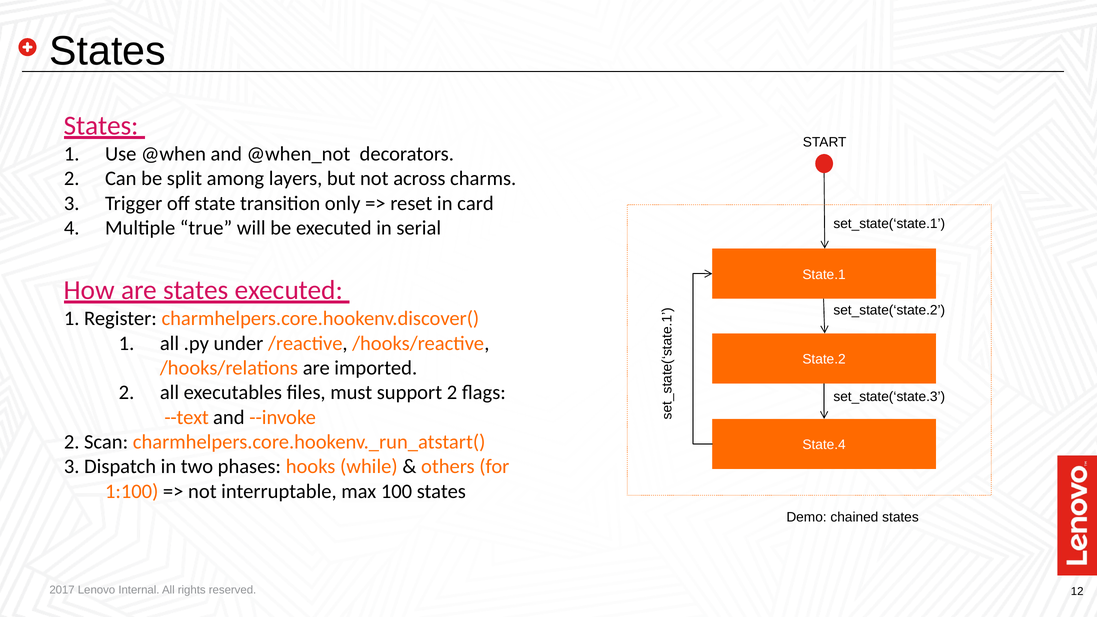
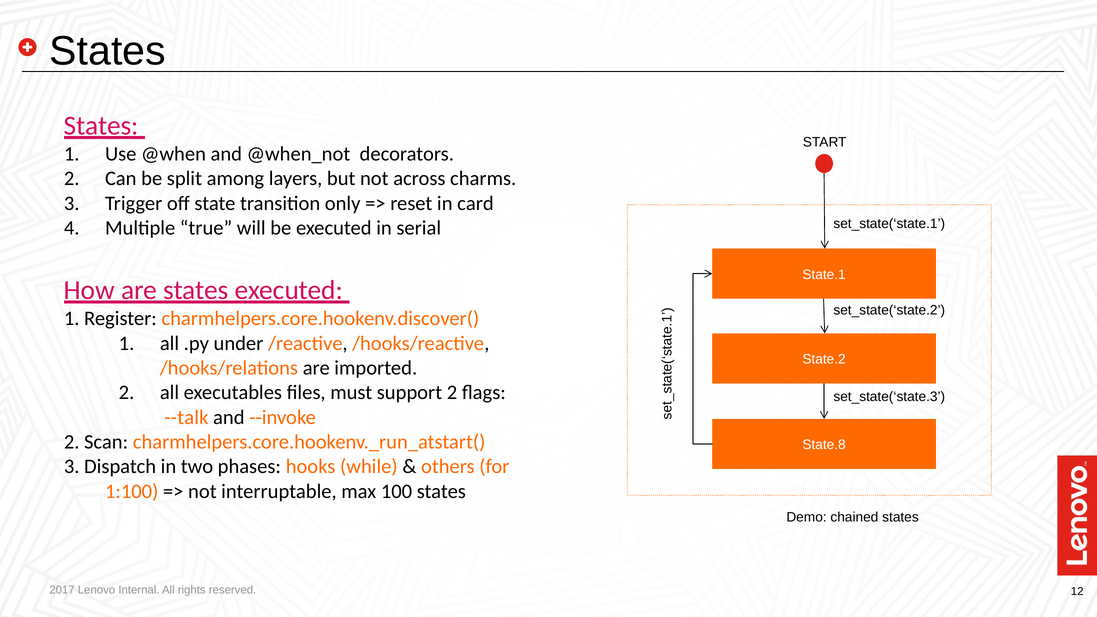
--text: --text -> --talk
State.4: State.4 -> State.8
